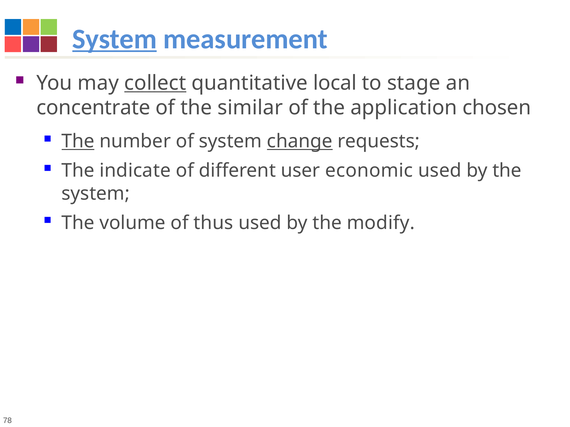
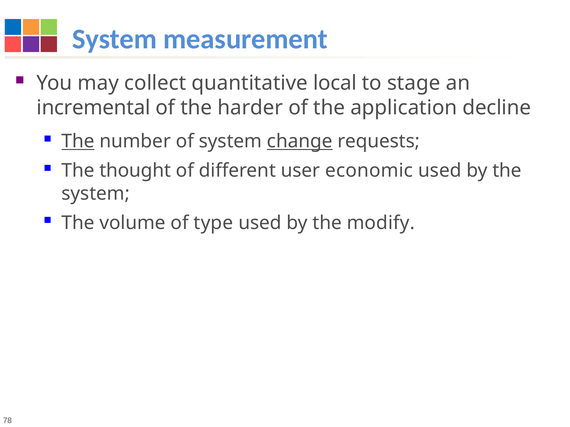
System at (115, 39) underline: present -> none
collect underline: present -> none
concentrate: concentrate -> incremental
similar: similar -> harder
chosen: chosen -> decline
indicate: indicate -> thought
thus: thus -> type
